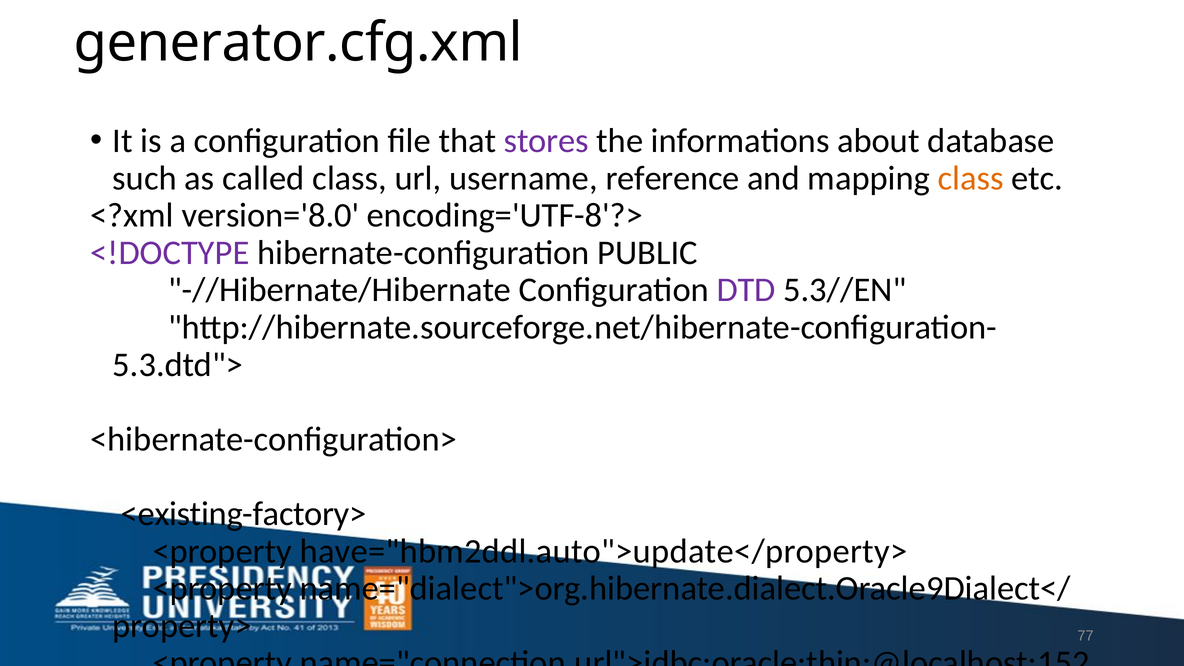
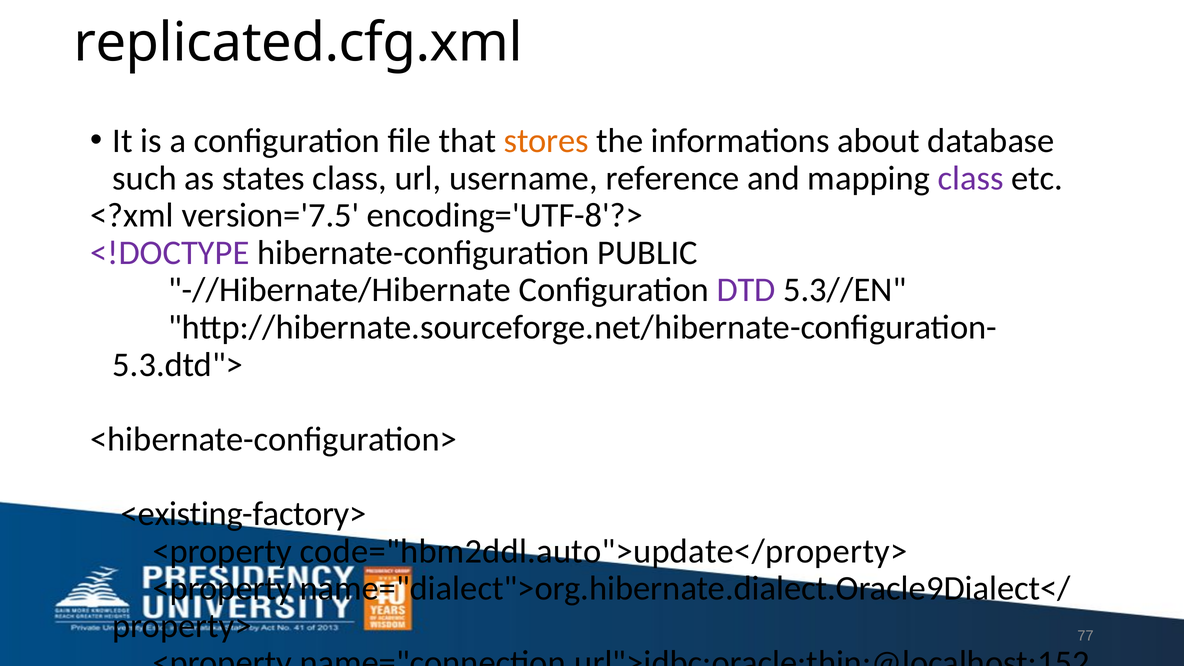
generator.cfg.xml: generator.cfg.xml -> replicated.cfg.xml
stores colour: purple -> orange
called: called -> states
class at (971, 178) colour: orange -> purple
version='8.0: version='8.0 -> version='7.5
have="hbm2ddl.auto">update</property>: have="hbm2ddl.auto">update</property> -> code="hbm2ddl.auto">update</property>
